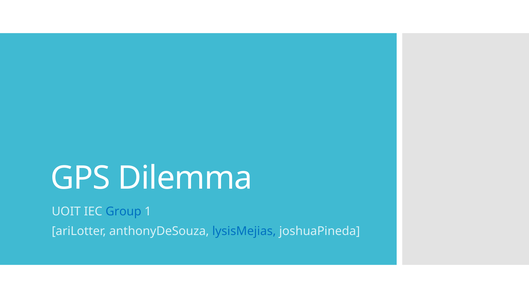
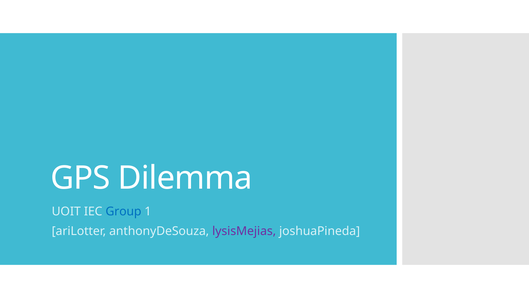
lysisMejias colour: blue -> purple
